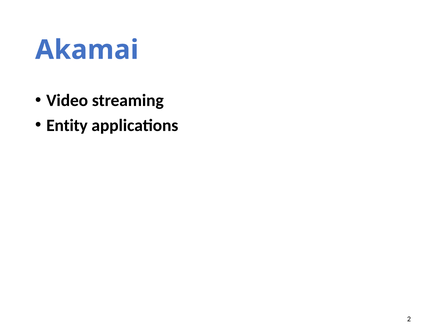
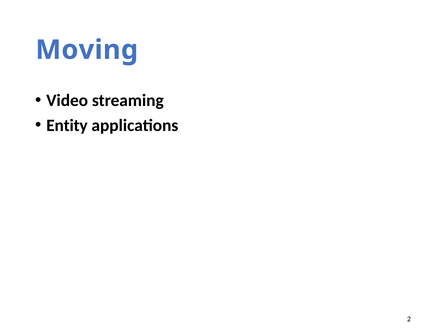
Akamai: Akamai -> Moving
